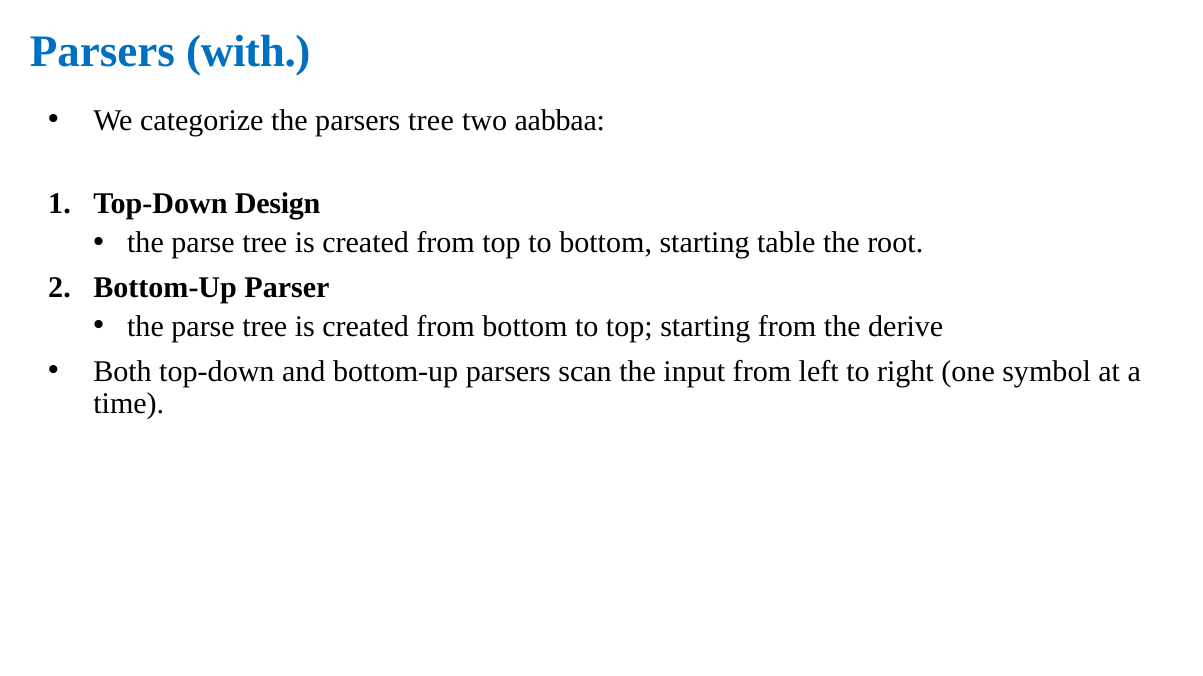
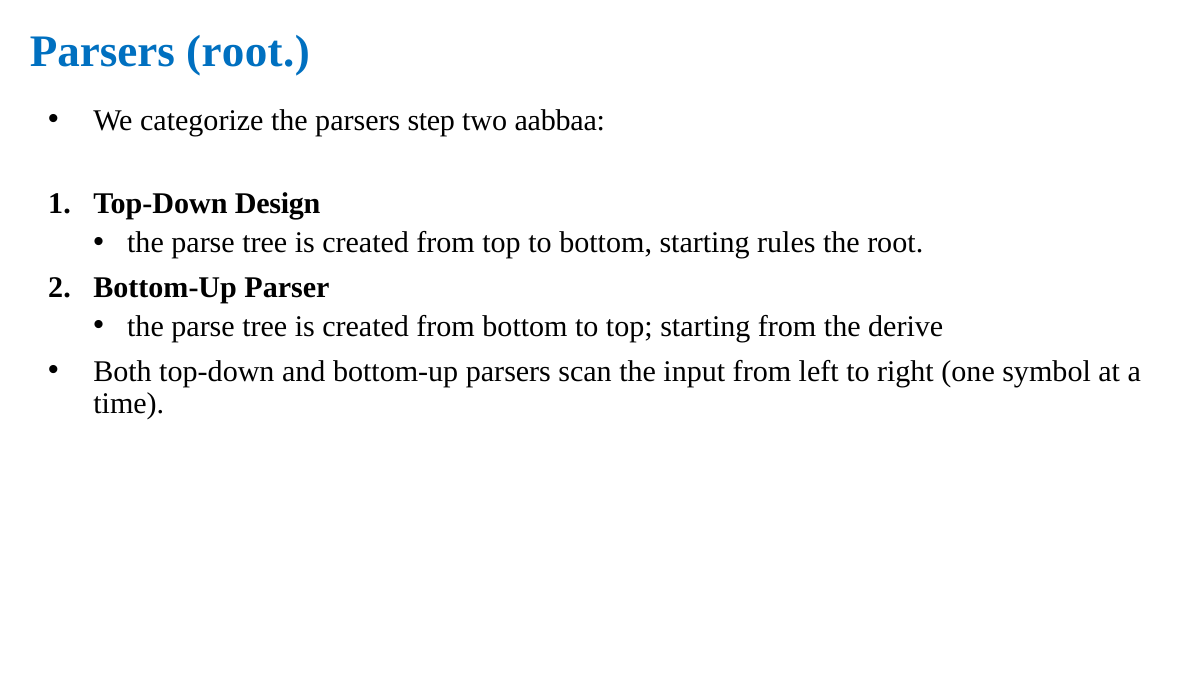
Parsers with: with -> root
parsers tree: tree -> step
table: table -> rules
